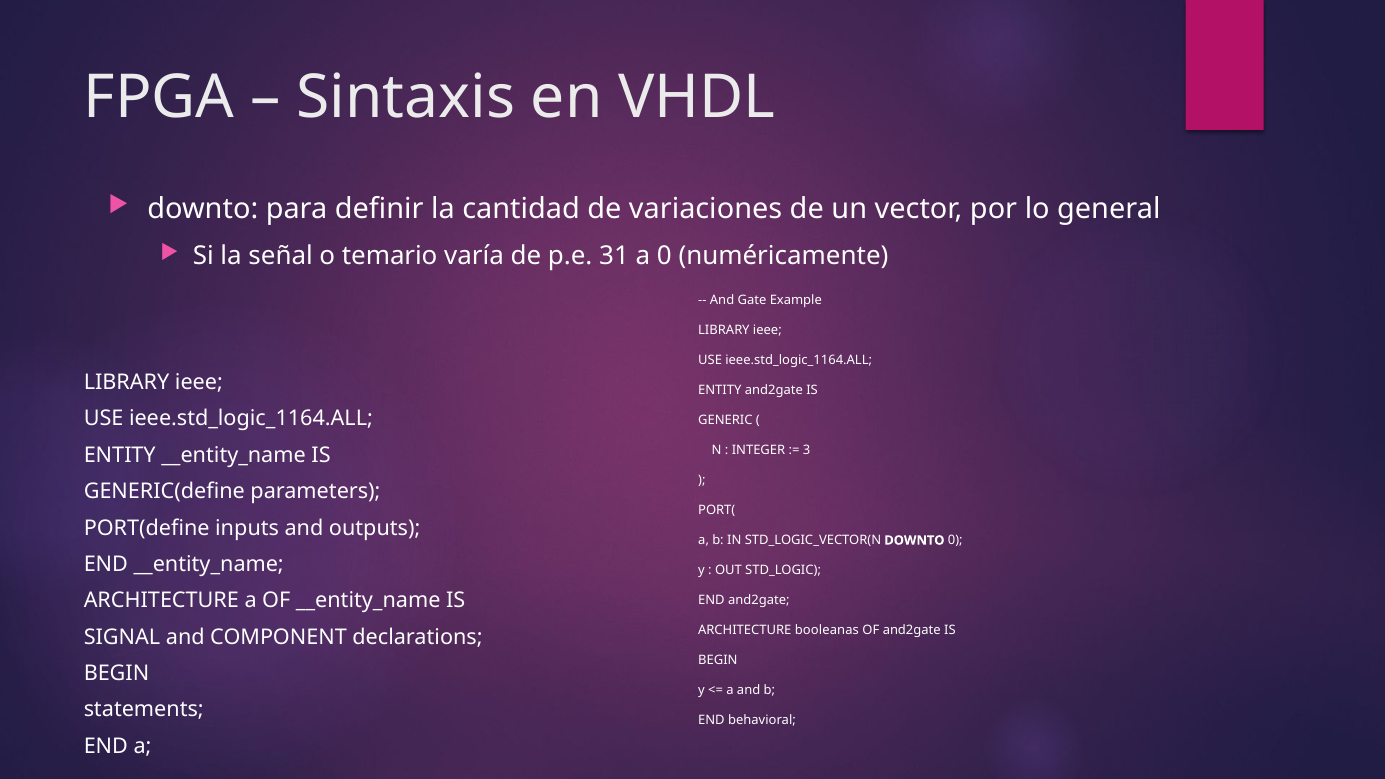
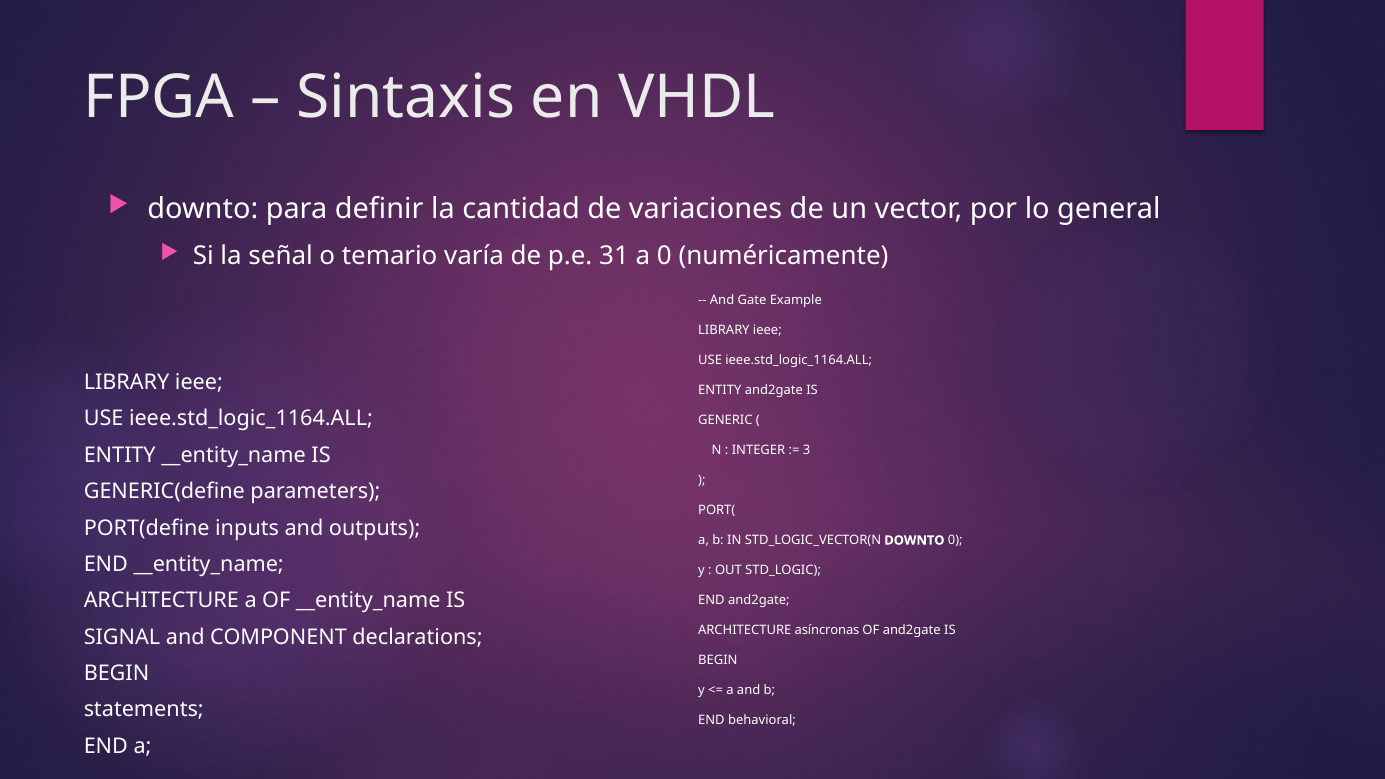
booleanas: booleanas -> asíncronas
